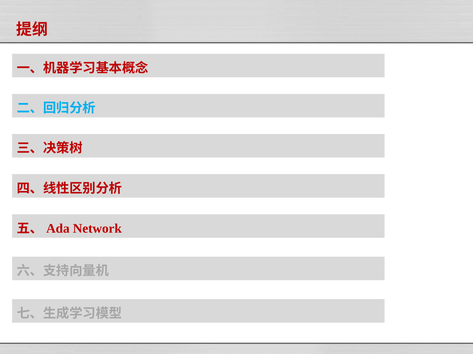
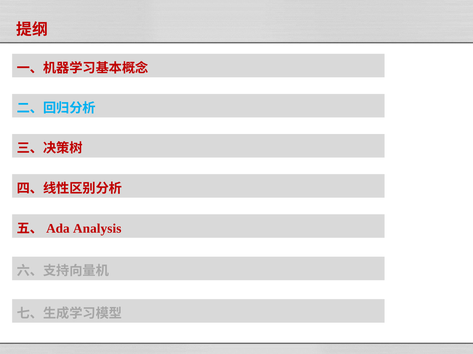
Network: Network -> Analysis
